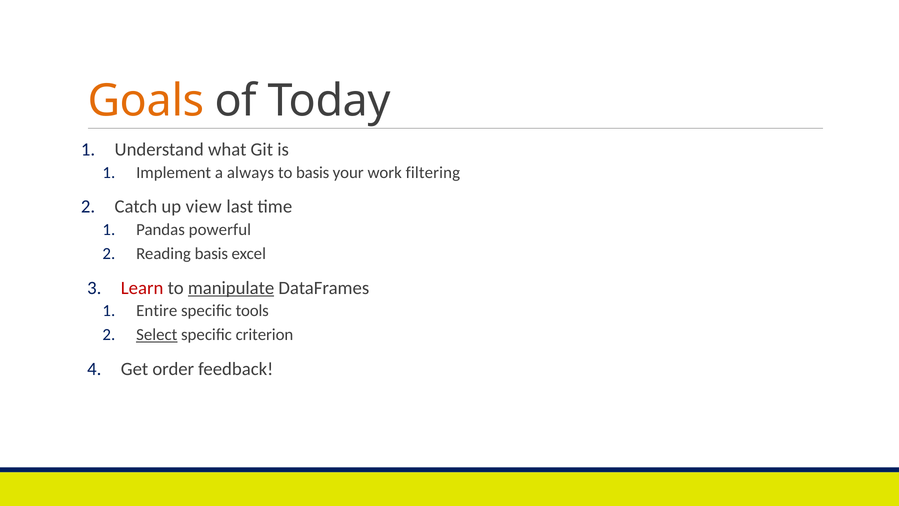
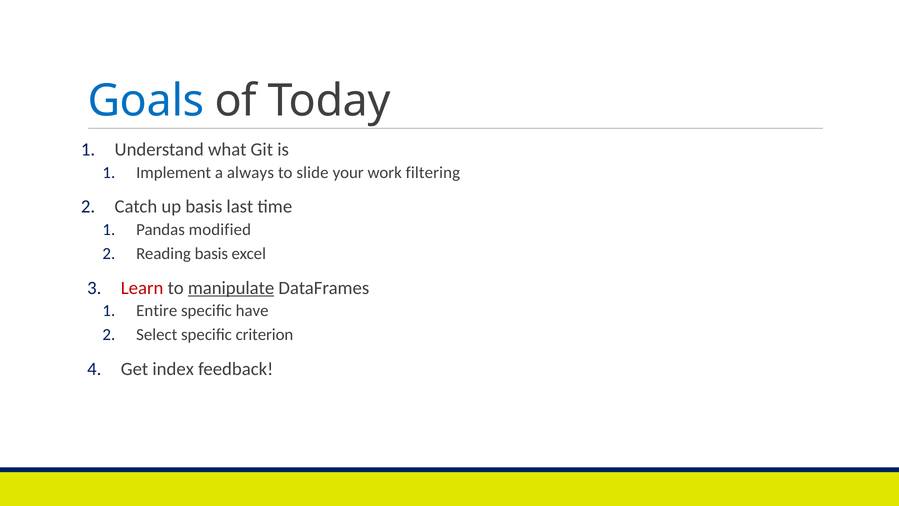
Goals colour: orange -> blue
to basis: basis -> slide
up view: view -> basis
powerful: powerful -> modified
tools: tools -> have
Select underline: present -> none
order: order -> index
